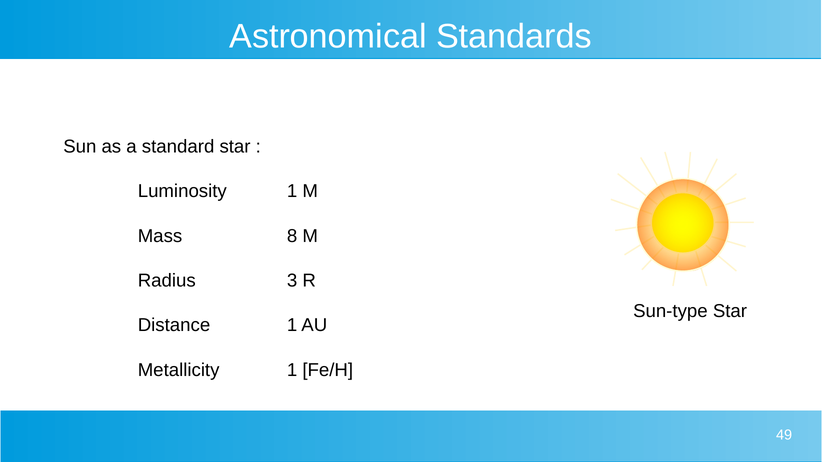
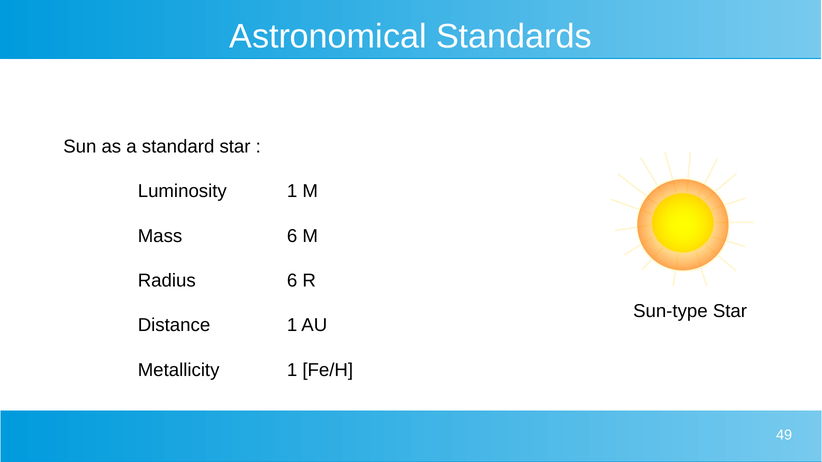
Mass 8: 8 -> 6
Radius 3: 3 -> 6
